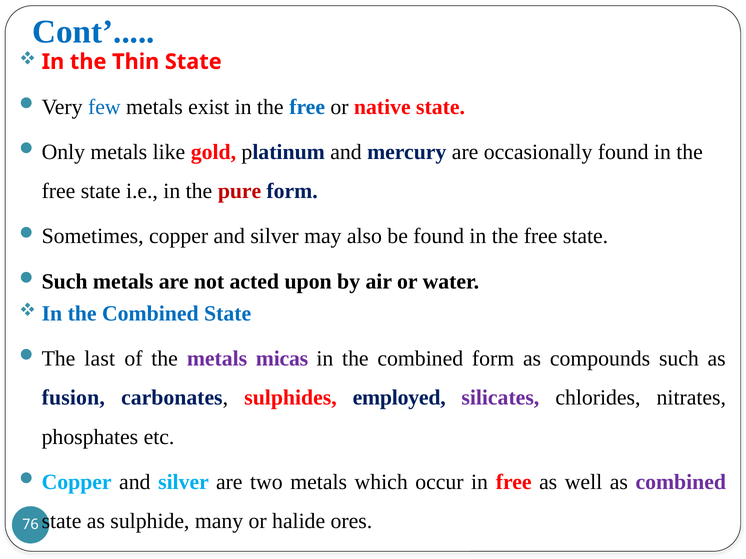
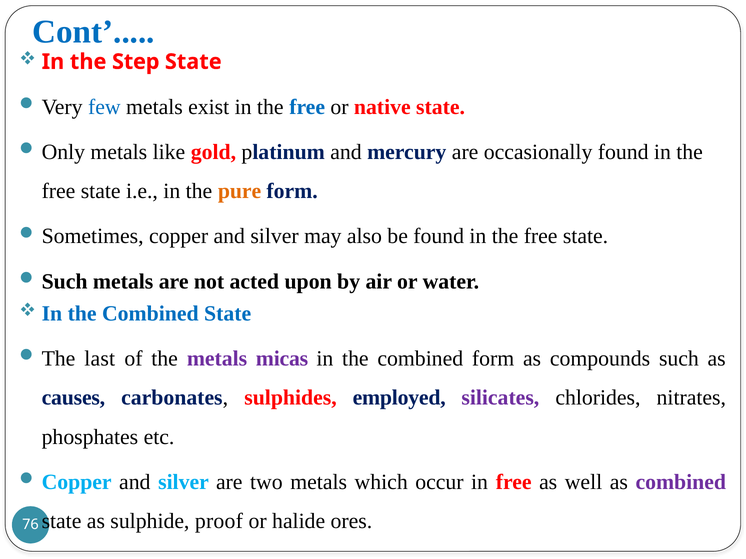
Thin: Thin -> Step
pure colour: red -> orange
fusion: fusion -> causes
many: many -> proof
